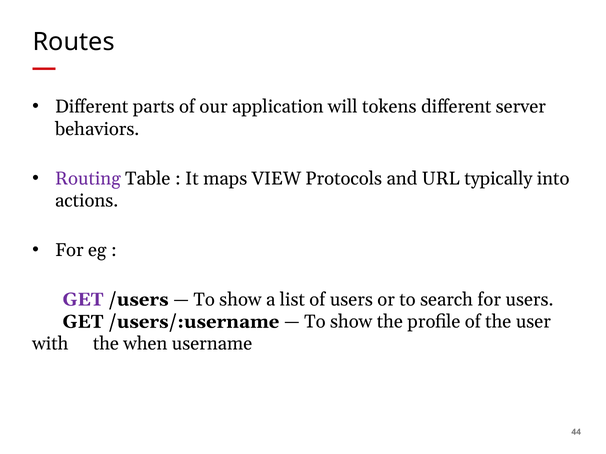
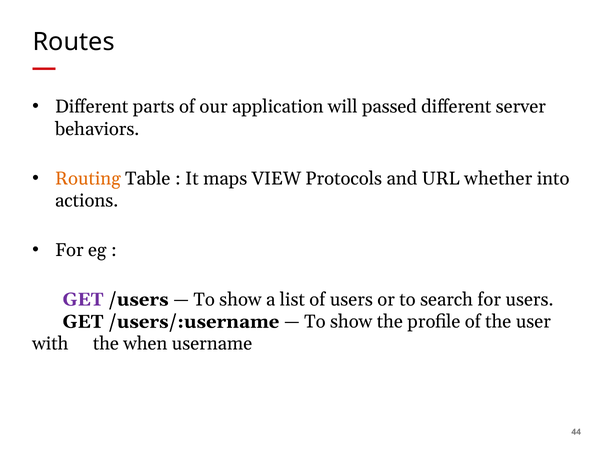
tokens: tokens -> passed
Routing colour: purple -> orange
typically: typically -> whether
